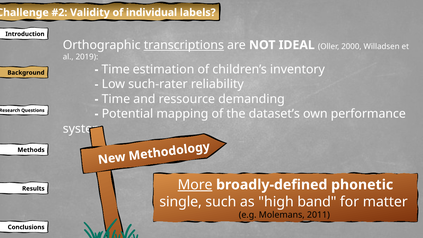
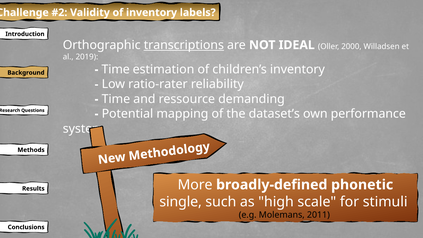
of individual: individual -> inventory
such-rater: such-rater -> ratio-rater
More underline: present -> none
band: band -> scale
matter: matter -> stimuli
